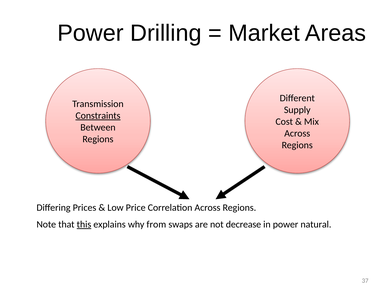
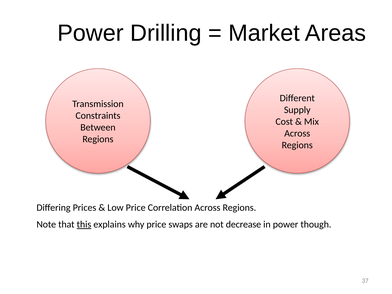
Constraints underline: present -> none
why from: from -> price
natural: natural -> though
